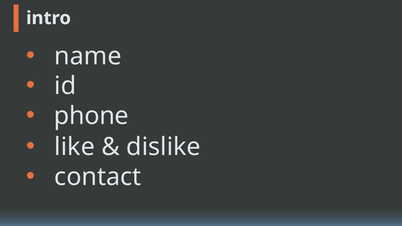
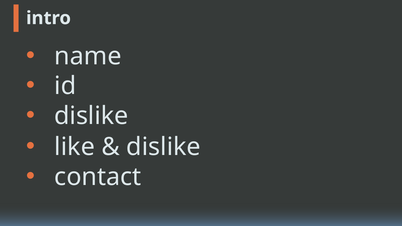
phone at (91, 116): phone -> dislike
